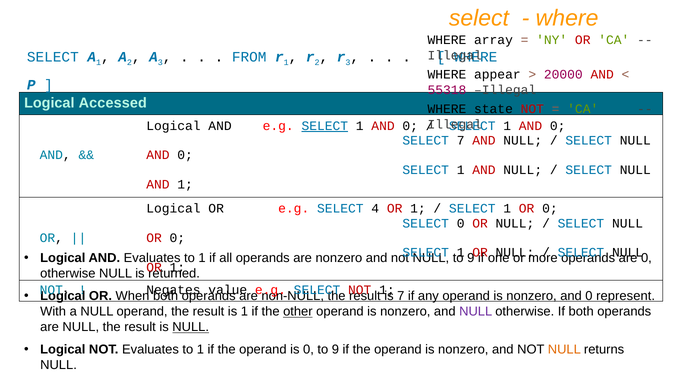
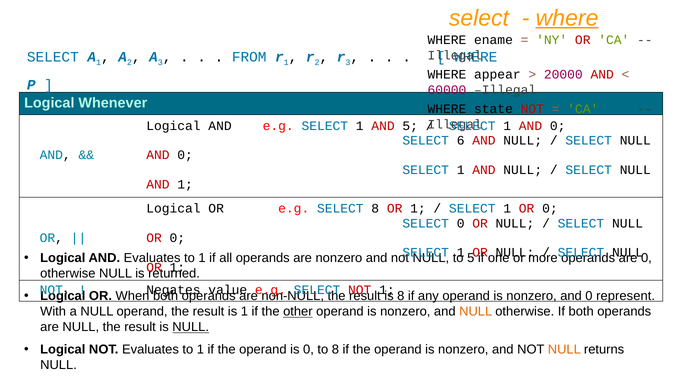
where at (567, 18) underline: none -> present
array: array -> ename
55318: 55318 -> 60000
Accessed: Accessed -> Whenever
SELECT at (325, 126) underline: present -> none
0 at (410, 126): 0 -> 5
SELECT 7: 7 -> 6
SELECT 4: 4 -> 8
9 at (471, 258): 9 -> 5
7 at (401, 296): 7 -> 8
NULL at (476, 312) colour: purple -> orange
0 to 9: 9 -> 8
